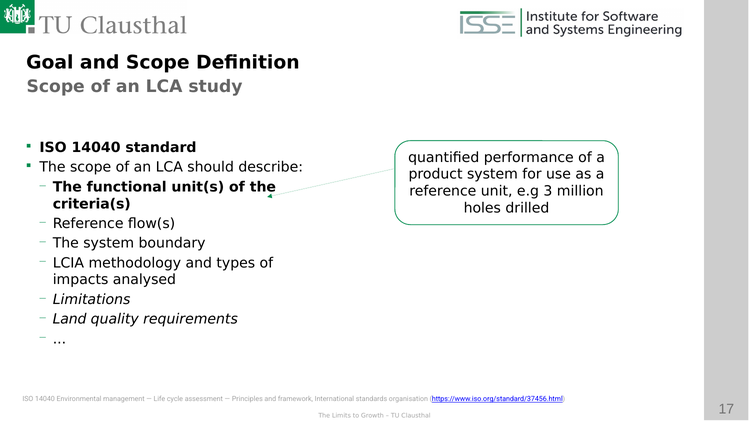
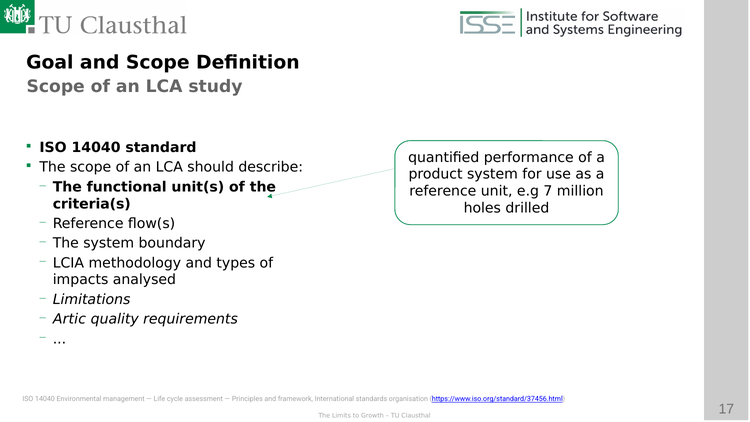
3: 3 -> 7
Land: Land -> Artic
